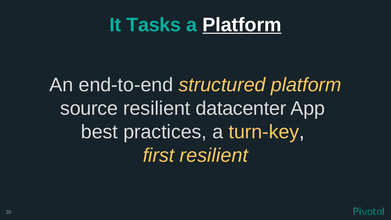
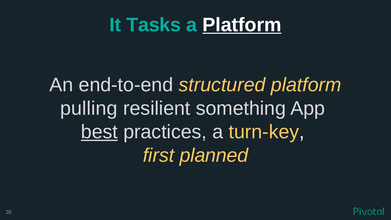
source: source -> pulling
datacenter: datacenter -> something
best underline: none -> present
first resilient: resilient -> planned
